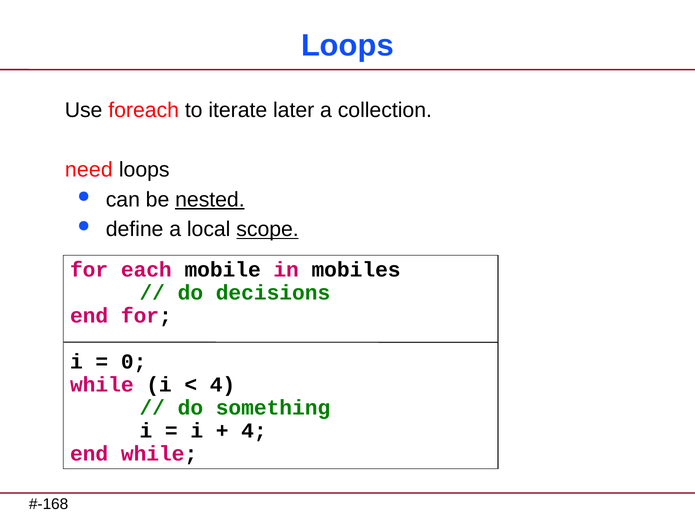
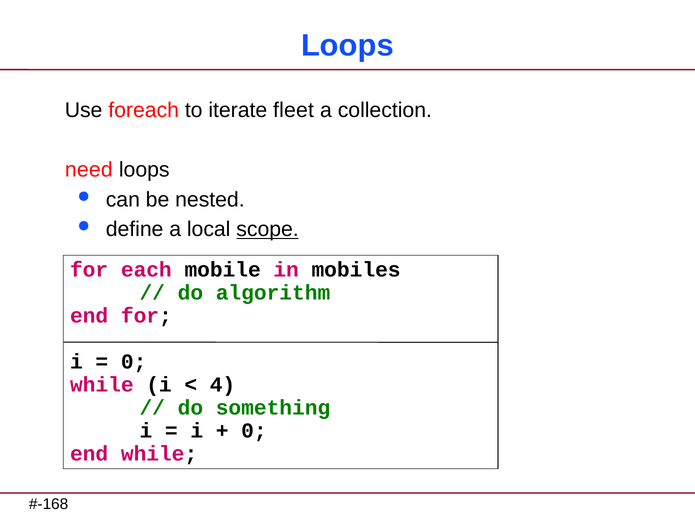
later: later -> fleet
nested underline: present -> none
decisions: decisions -> algorithm
4 at (254, 430): 4 -> 0
